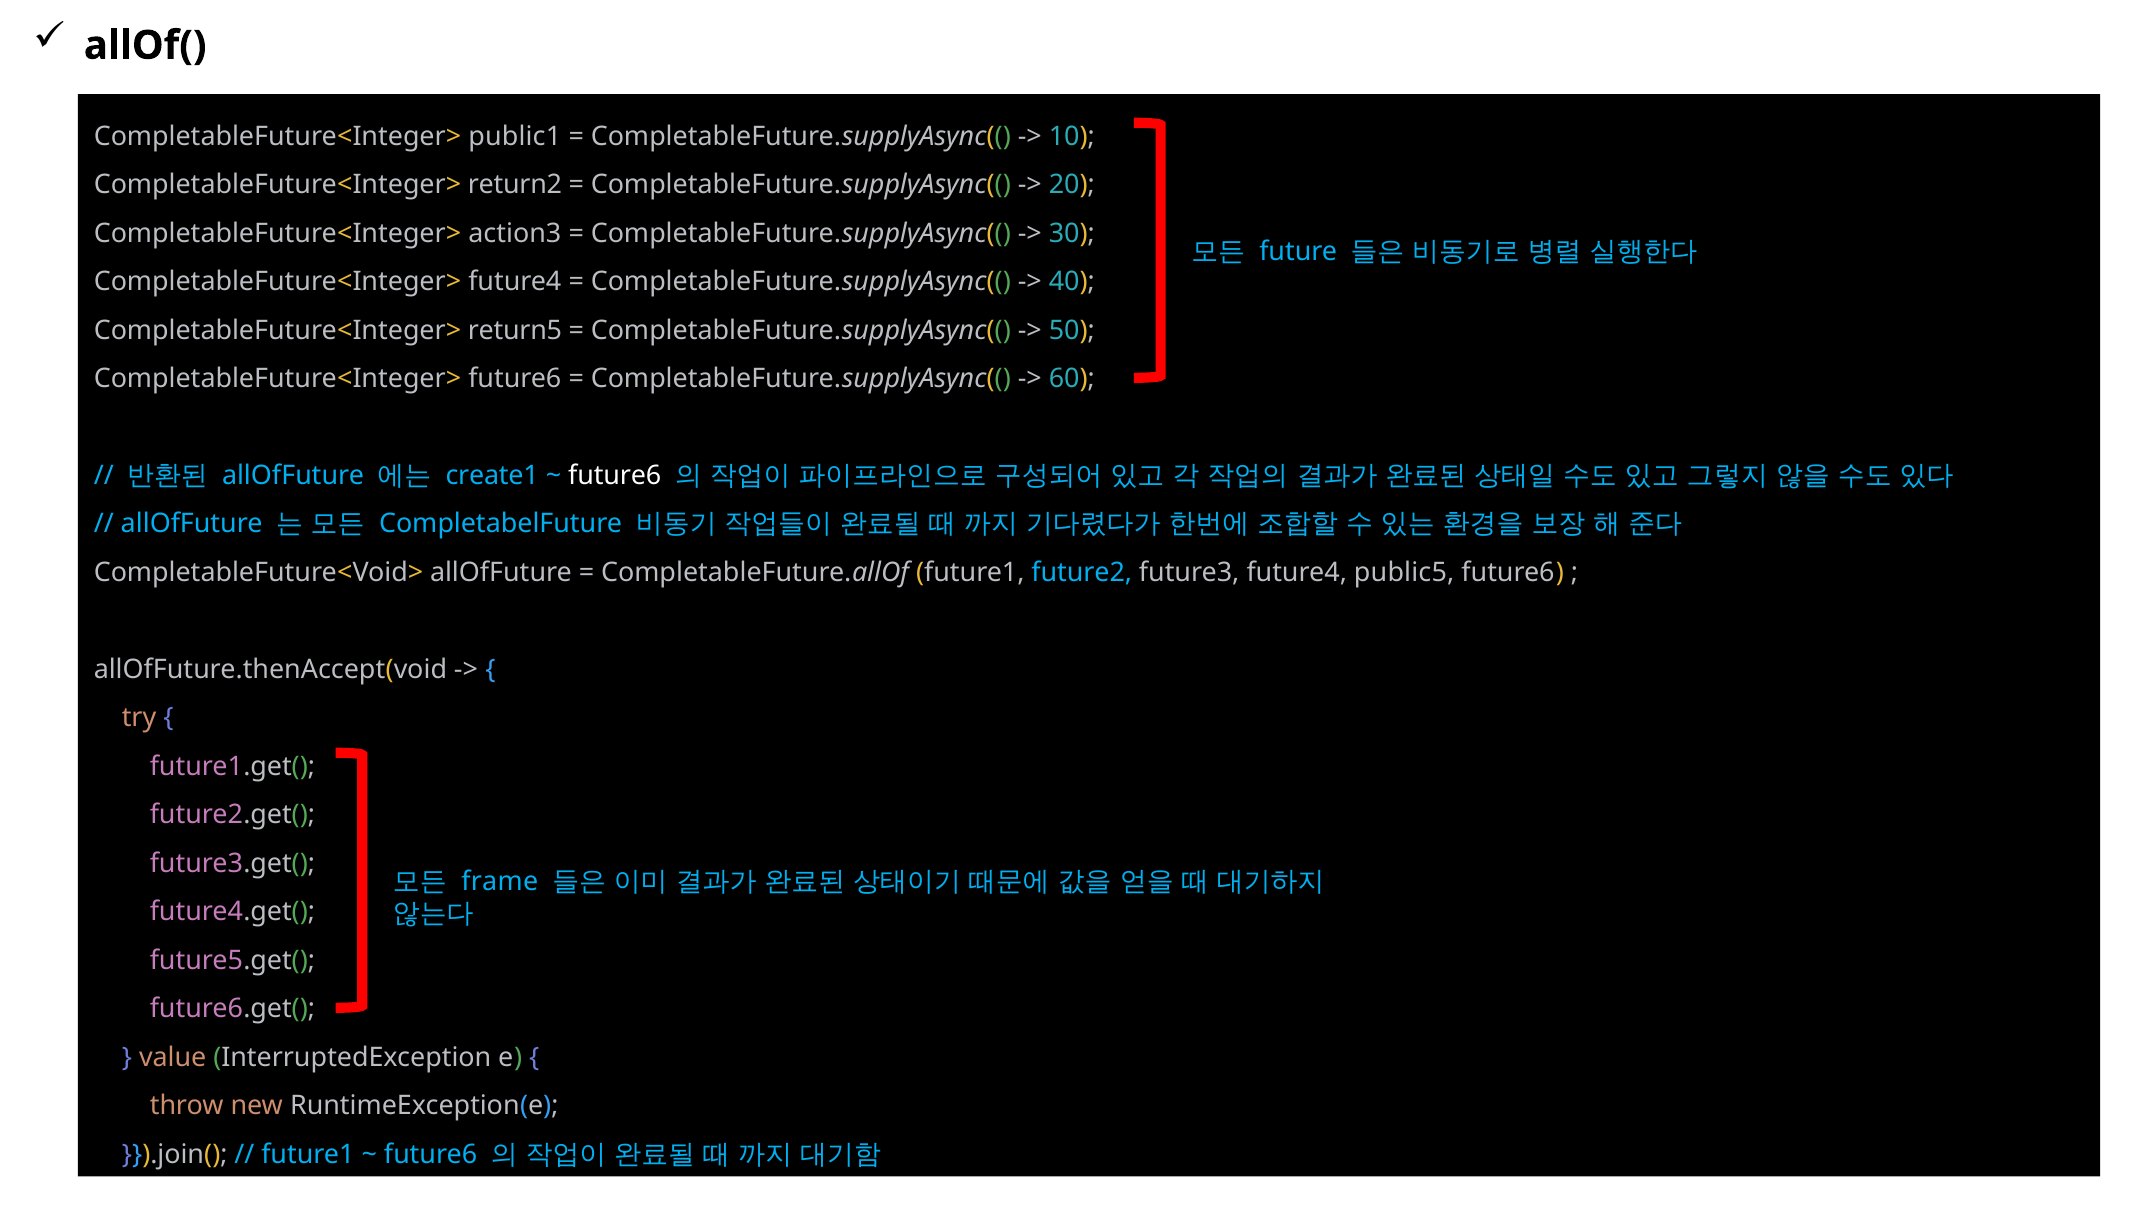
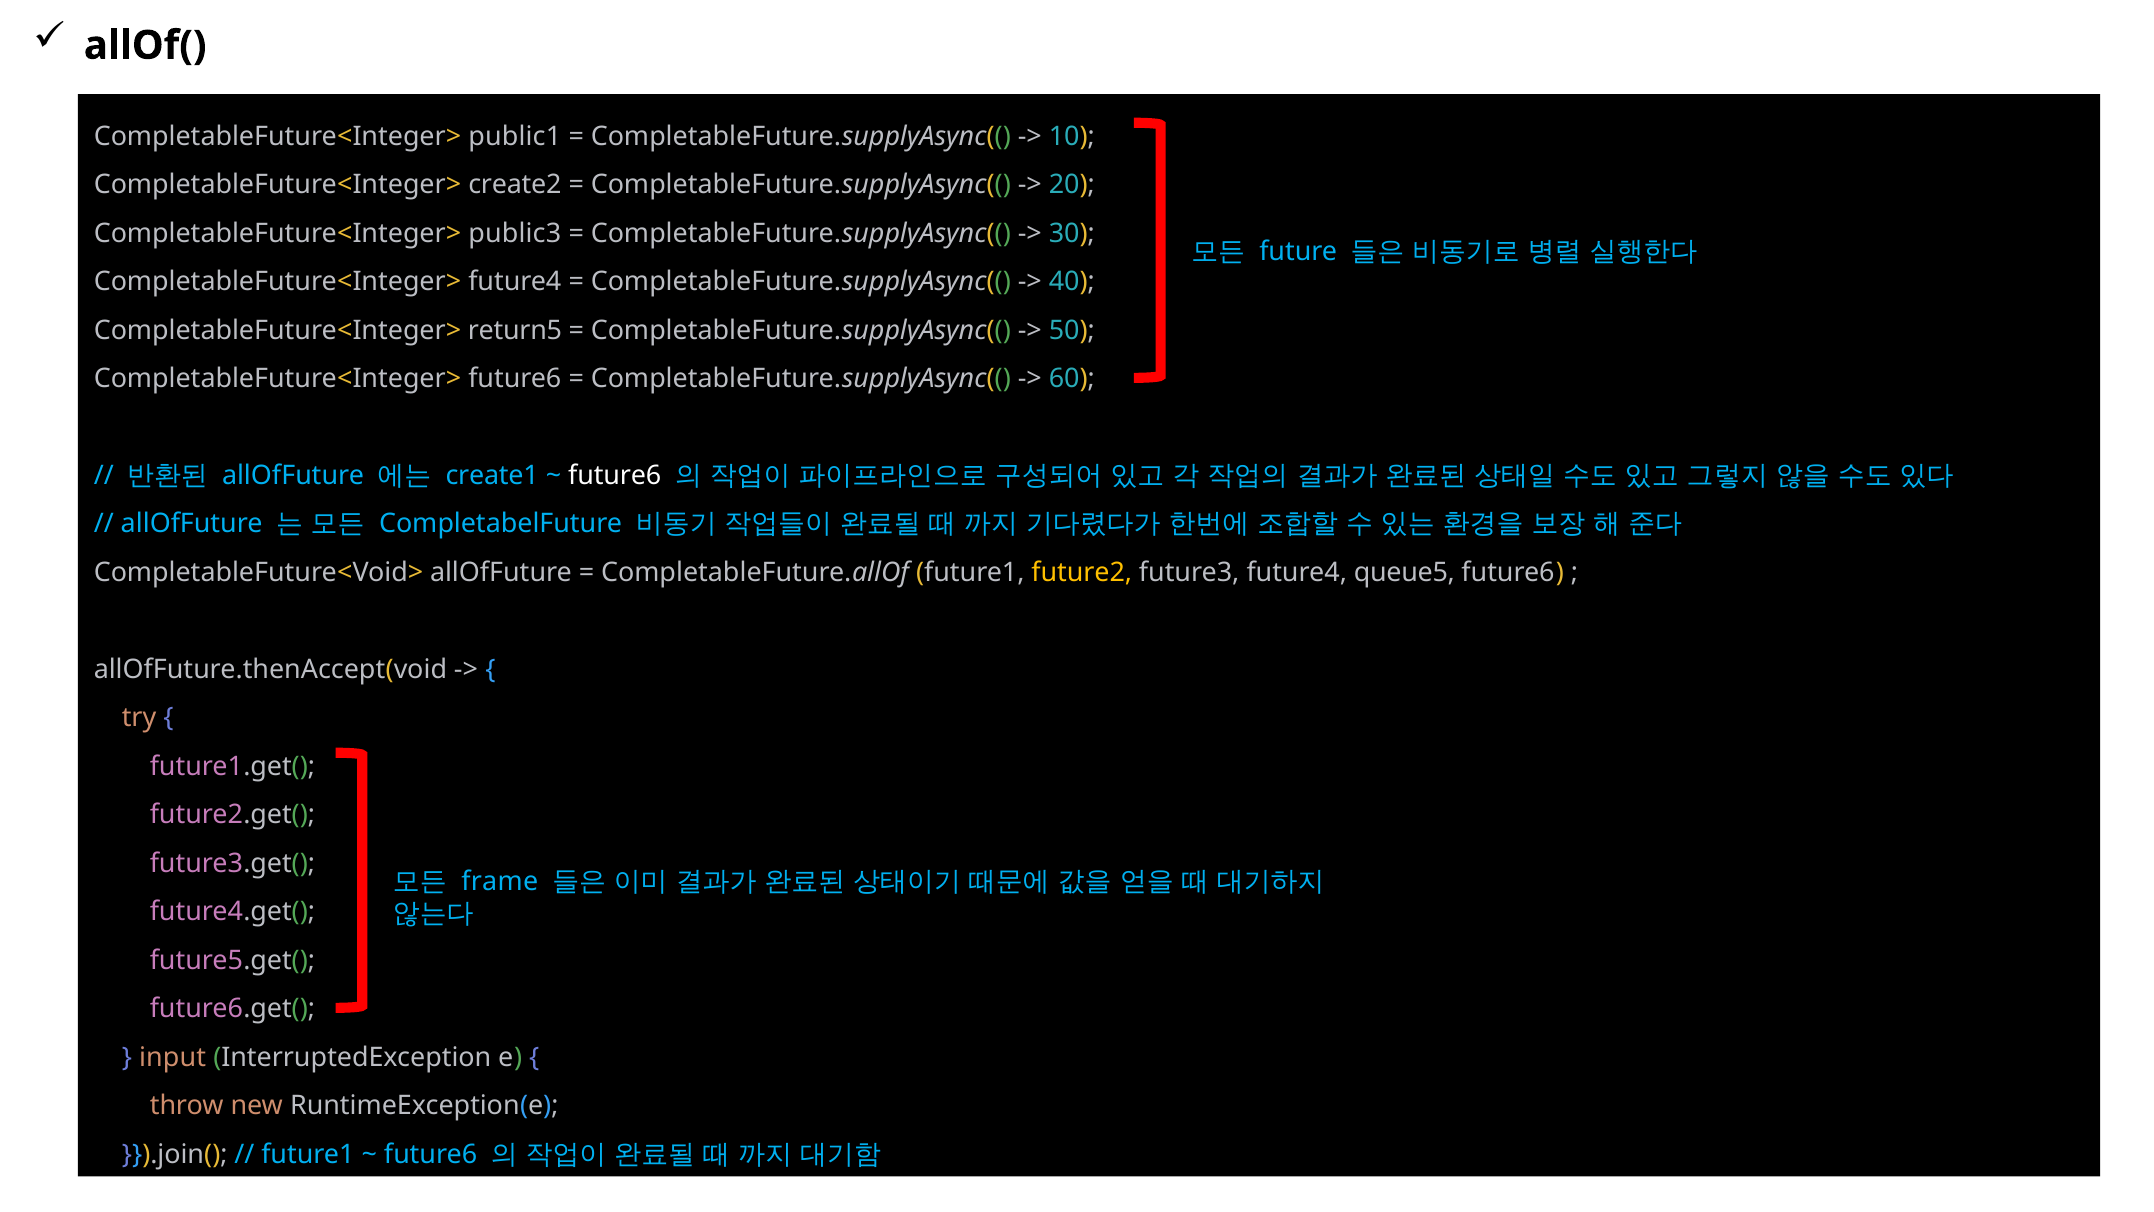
return2: return2 -> create2
action3: action3 -> public3
future2 colour: light blue -> yellow
public5: public5 -> queue5
value: value -> input
